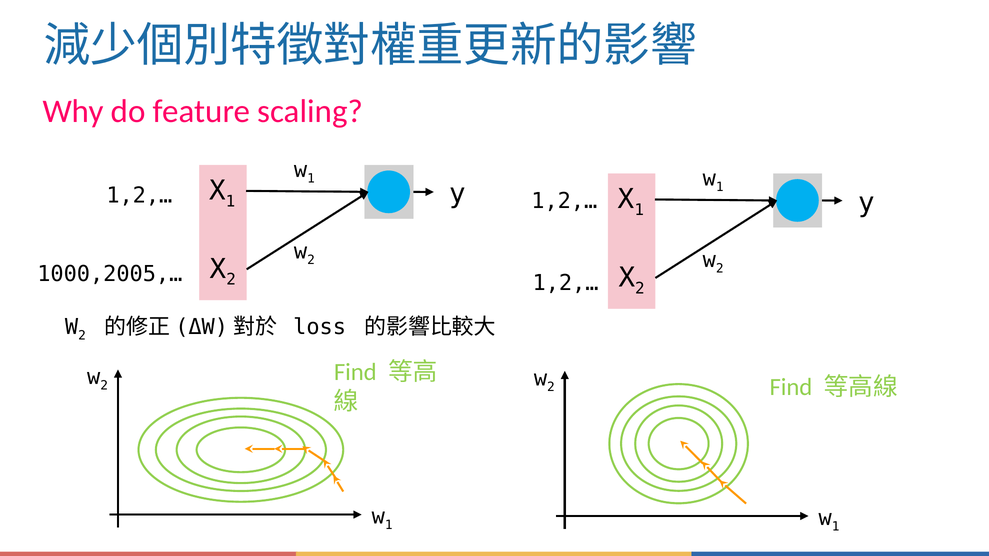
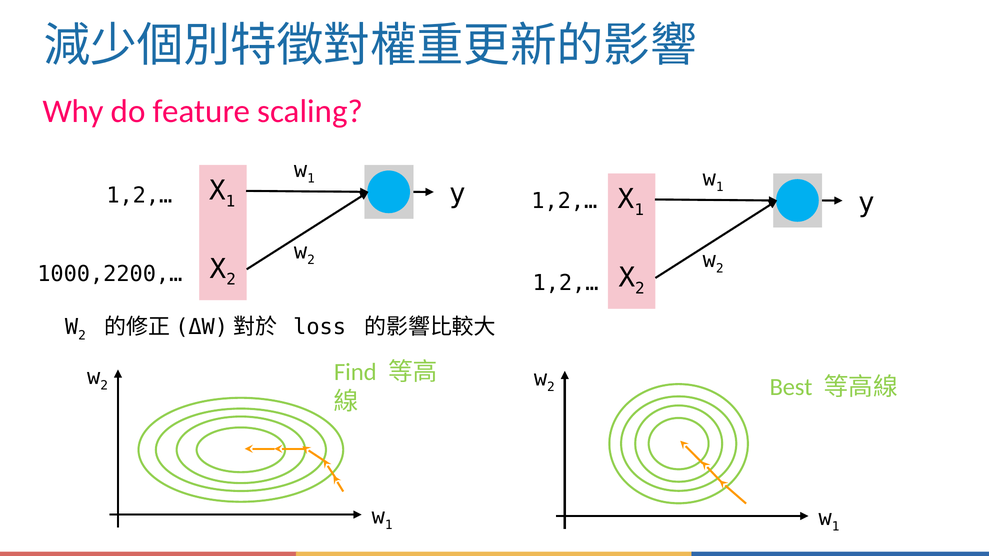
1000,2005,…: 1000,2005,… -> 1000,2200,…
Find at (791, 387): Find -> Best
